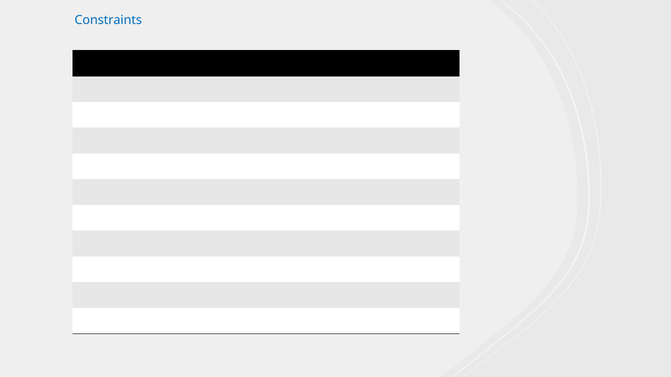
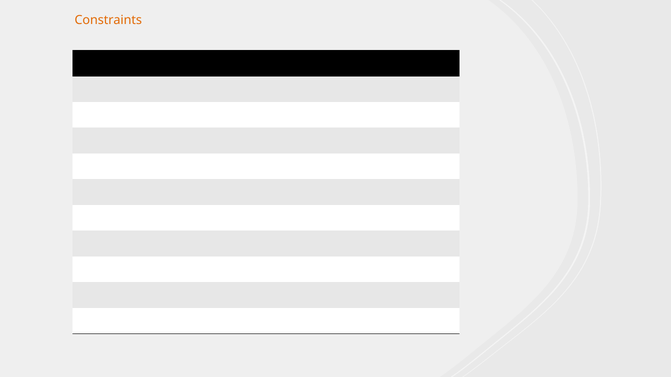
Constraints colour: blue -> orange
